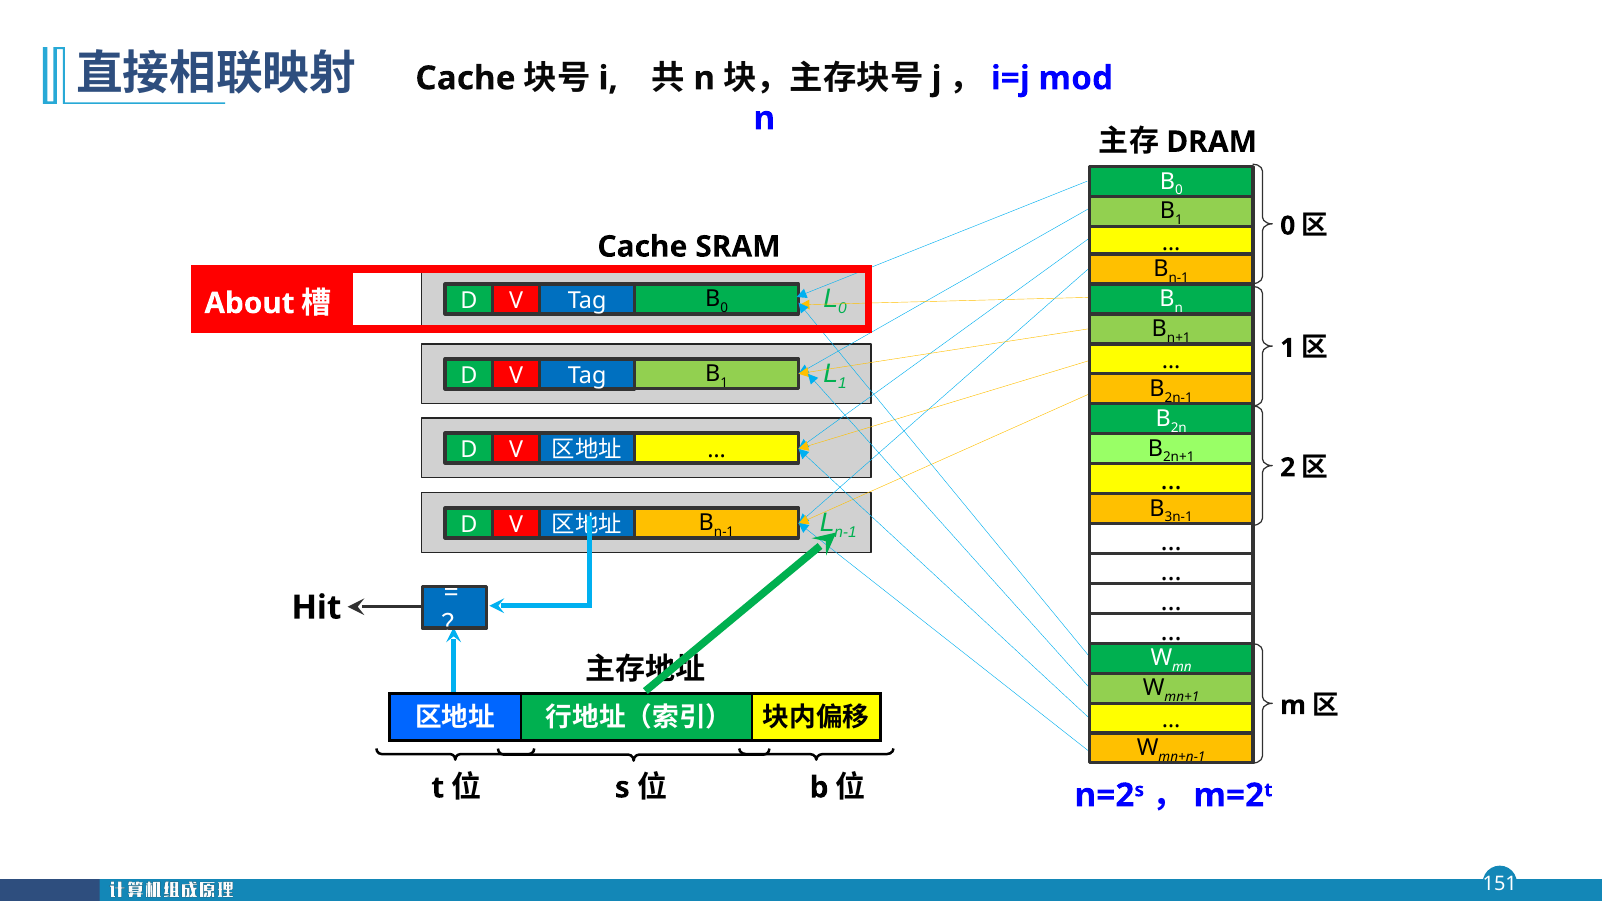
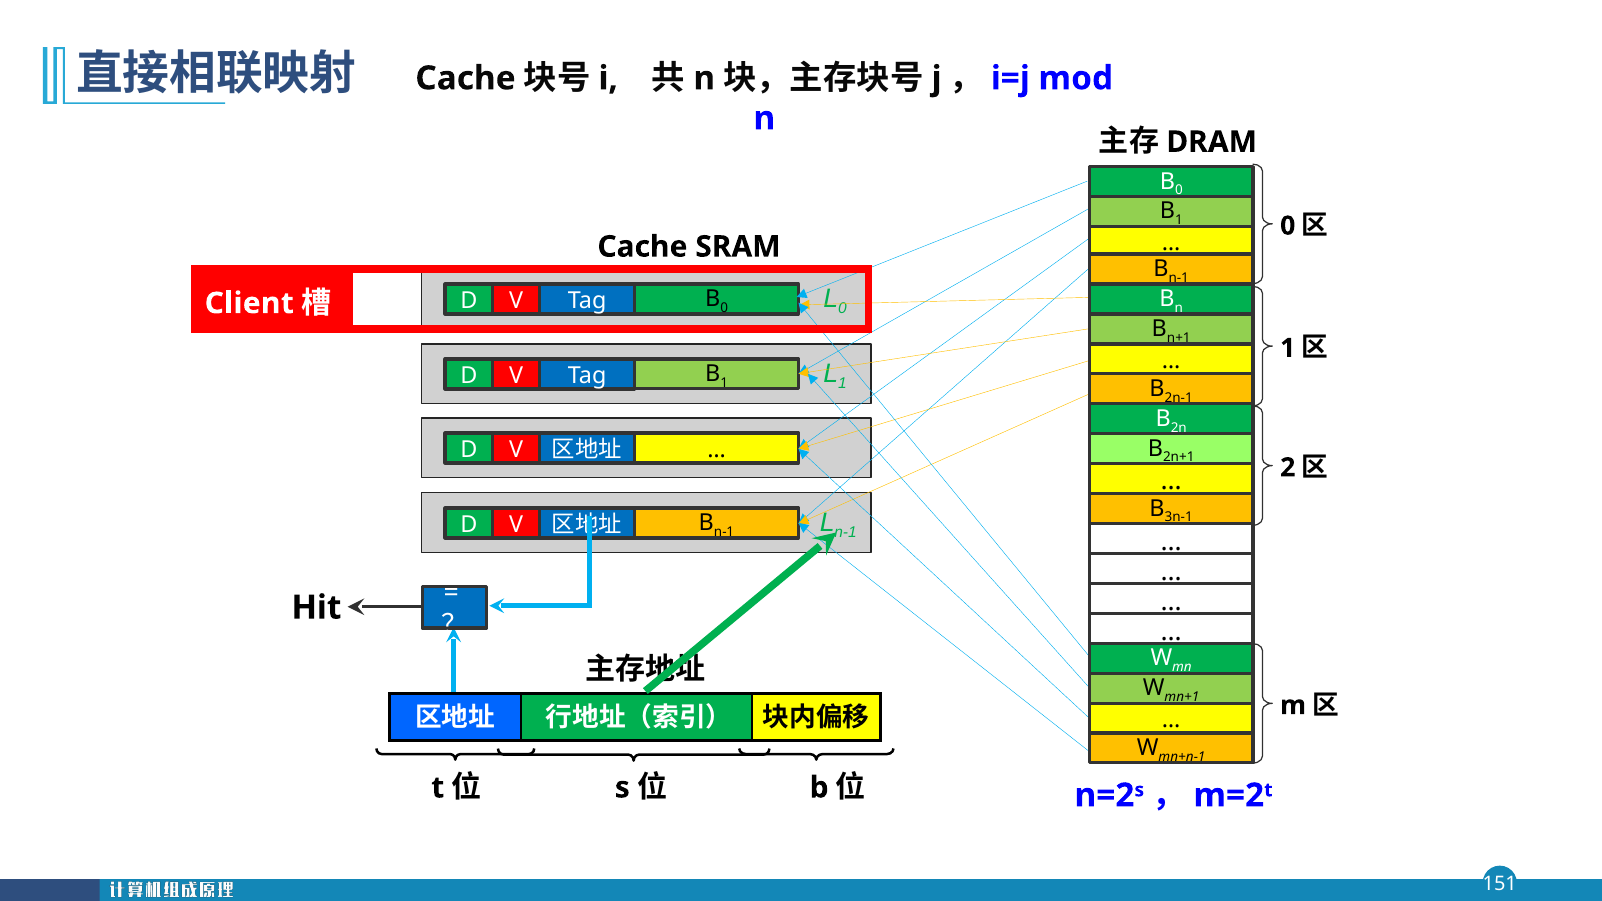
About: About -> Client
